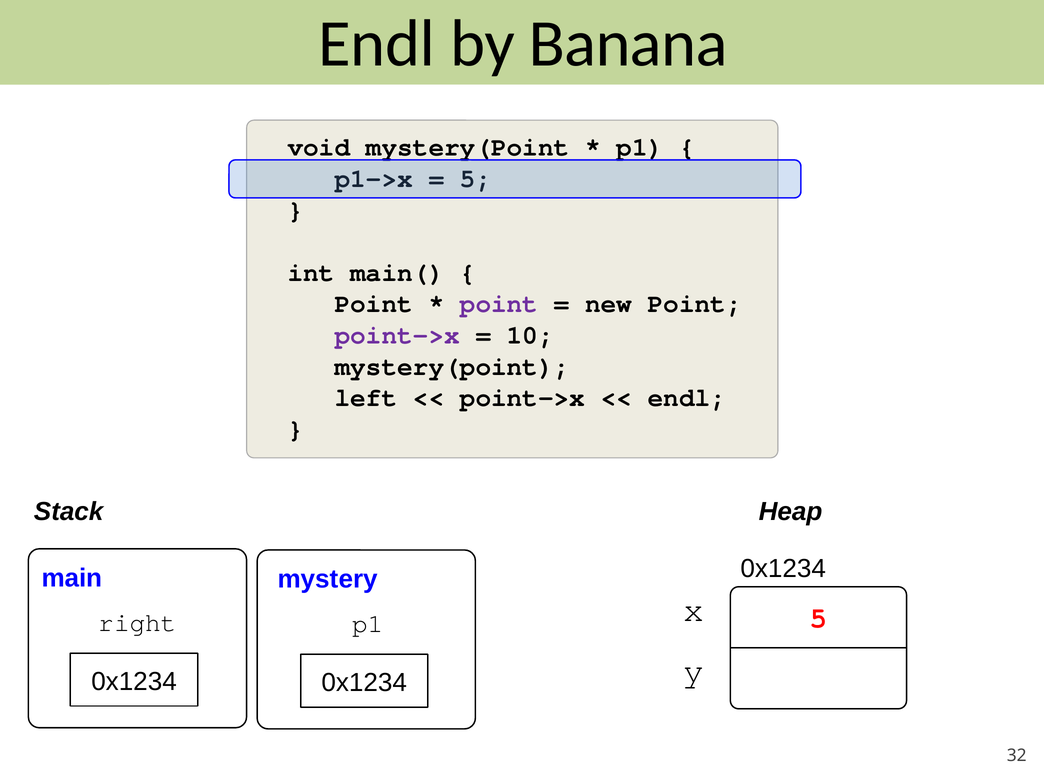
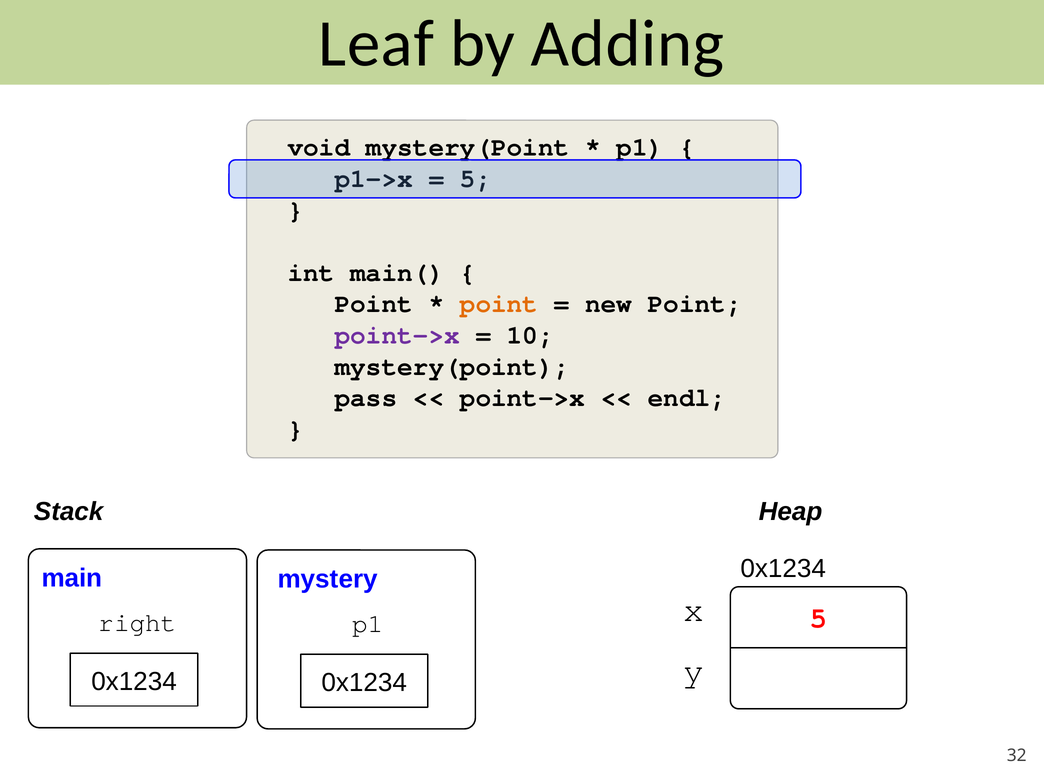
Endl at (377, 44): Endl -> Leaf
Banana: Banana -> Adding
point at (499, 304) colour: purple -> orange
left: left -> pass
